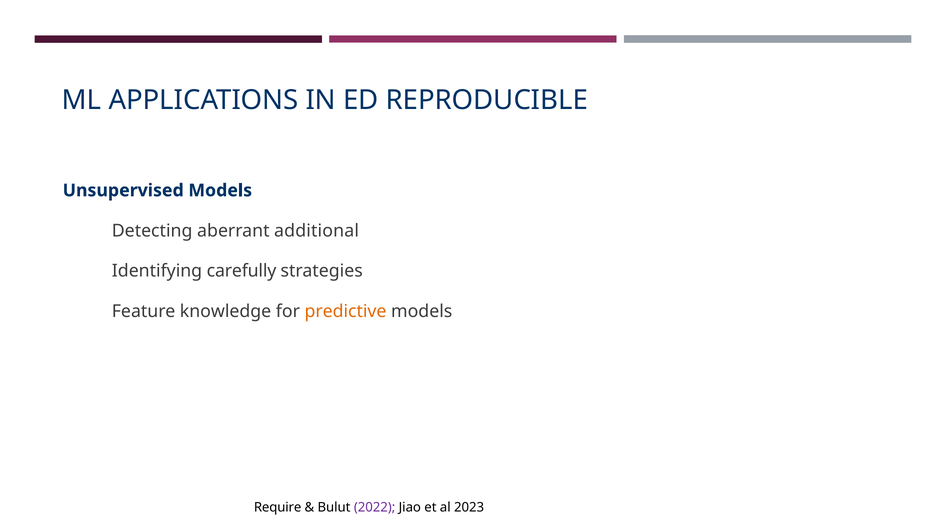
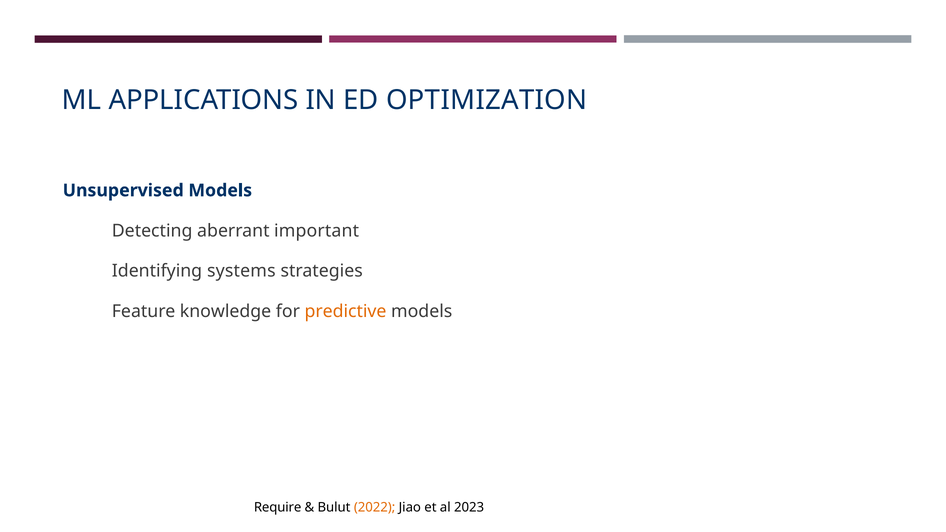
REPRODUCIBLE: REPRODUCIBLE -> OPTIMIZATION
additional: additional -> important
carefully: carefully -> systems
2022 colour: purple -> orange
